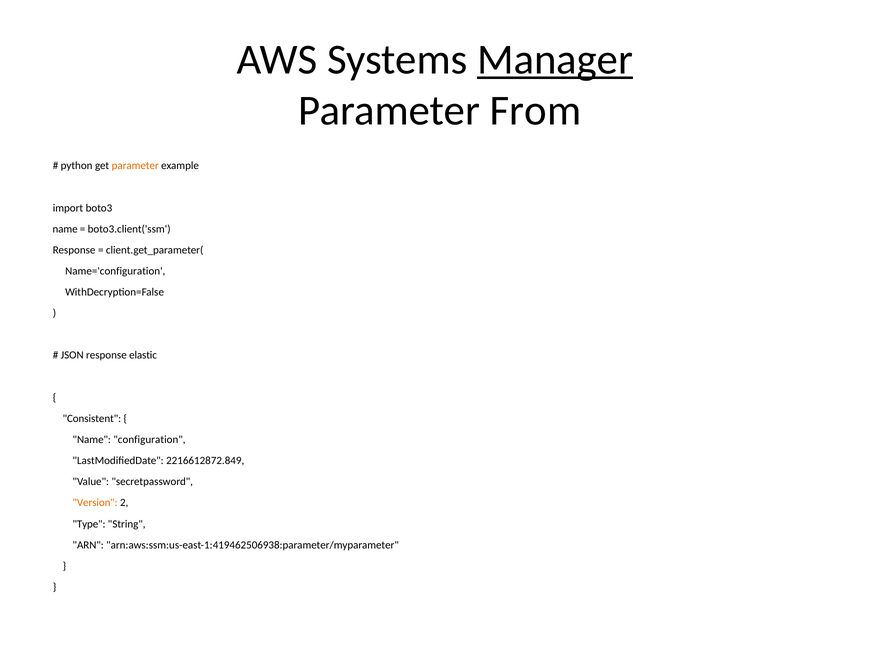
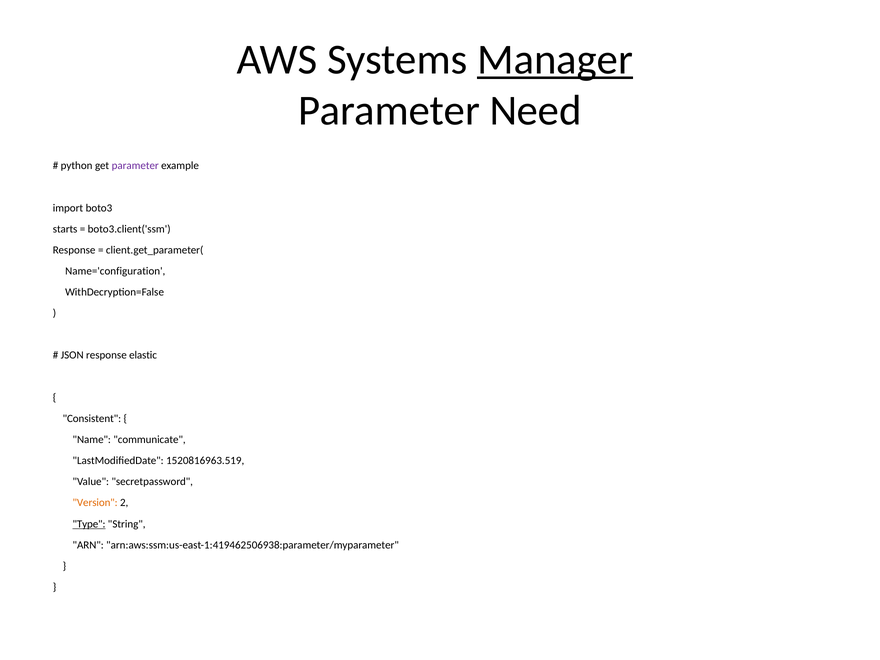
From: From -> Need
parameter at (135, 166) colour: orange -> purple
name at (65, 229): name -> starts
configuration: configuration -> communicate
2216612872.849: 2216612872.849 -> 1520816963.519
Type underline: none -> present
